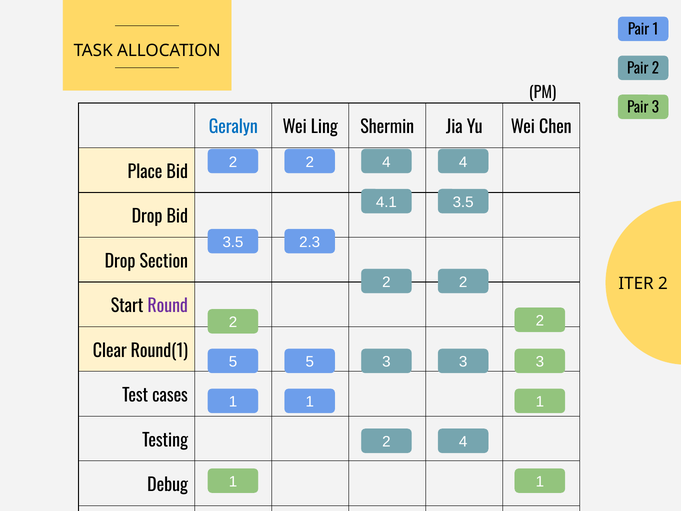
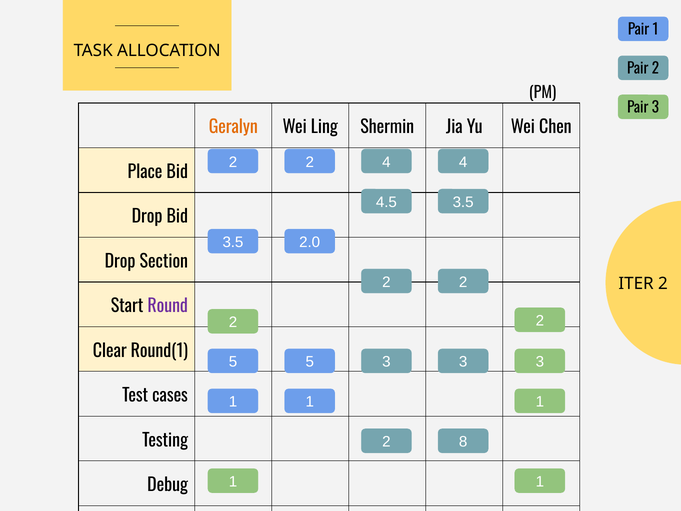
Geralyn colour: blue -> orange
4.1: 4.1 -> 4.5
2.3: 2.3 -> 2.0
2 4: 4 -> 8
